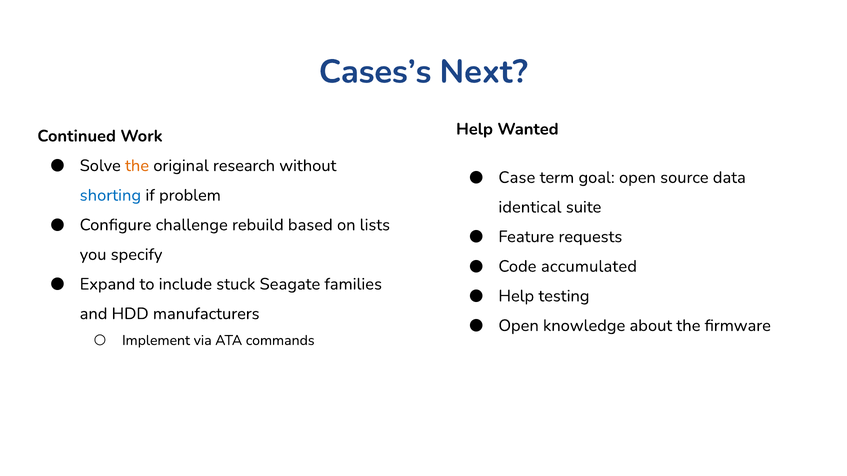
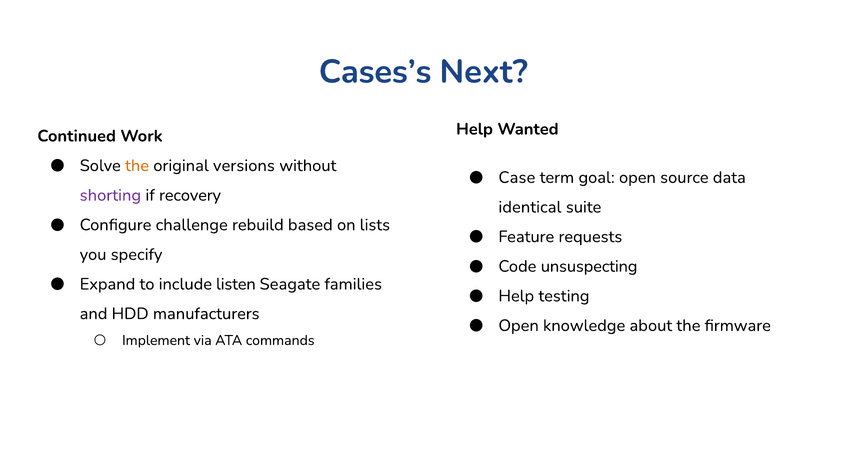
research: research -> versions
shorting colour: blue -> purple
problem: problem -> recovery
accumulated: accumulated -> unsuspecting
stuck: stuck -> listen
